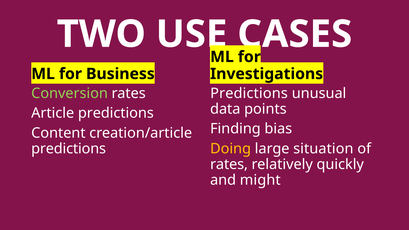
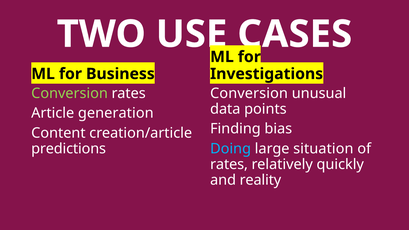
Predictions at (249, 93): Predictions -> Conversion
Article predictions: predictions -> generation
Doing colour: yellow -> light blue
might: might -> reality
